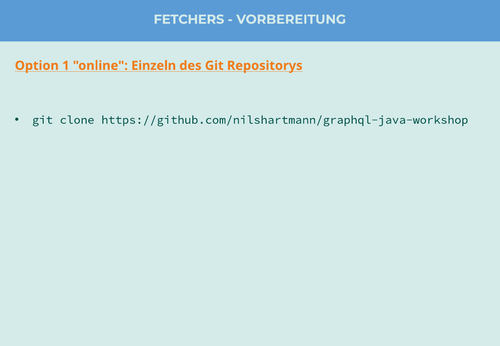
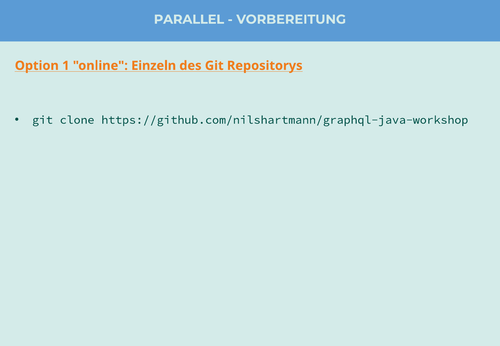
FETCHERS: FETCHERS -> PARALLEL
